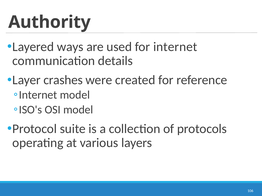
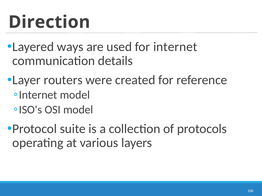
Authority: Authority -> Direction
crashes: crashes -> routers
